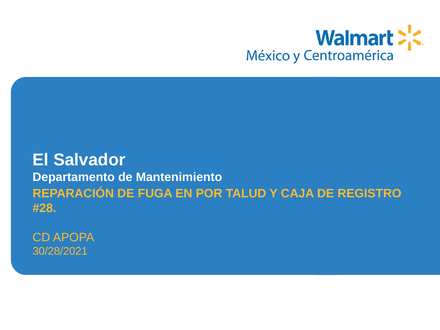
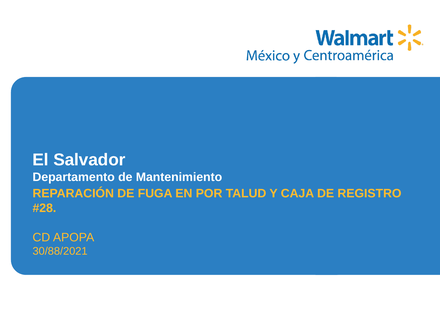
30/28/2021: 30/28/2021 -> 30/88/2021
